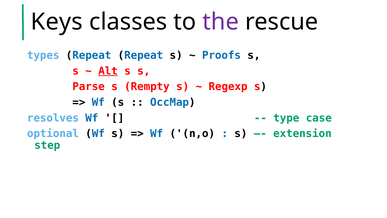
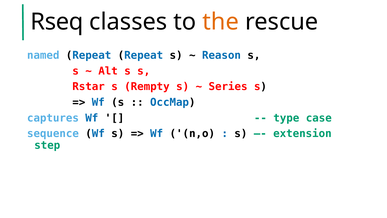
Keys: Keys -> Rseq
the colour: purple -> orange
types: types -> named
Proofs: Proofs -> Reason
Alt underline: present -> none
Parse: Parse -> Rstar
Regexp: Regexp -> Series
resolves: resolves -> captures
optional: optional -> sequence
